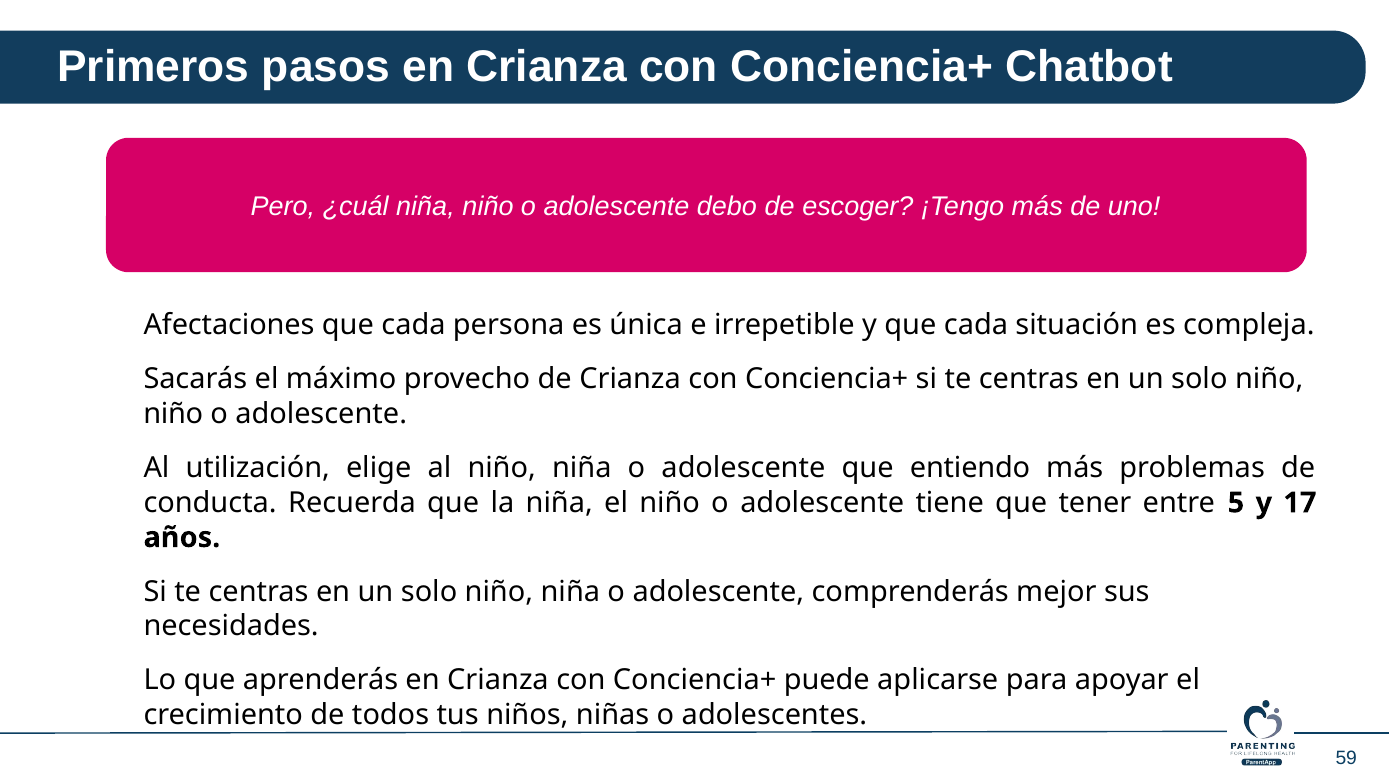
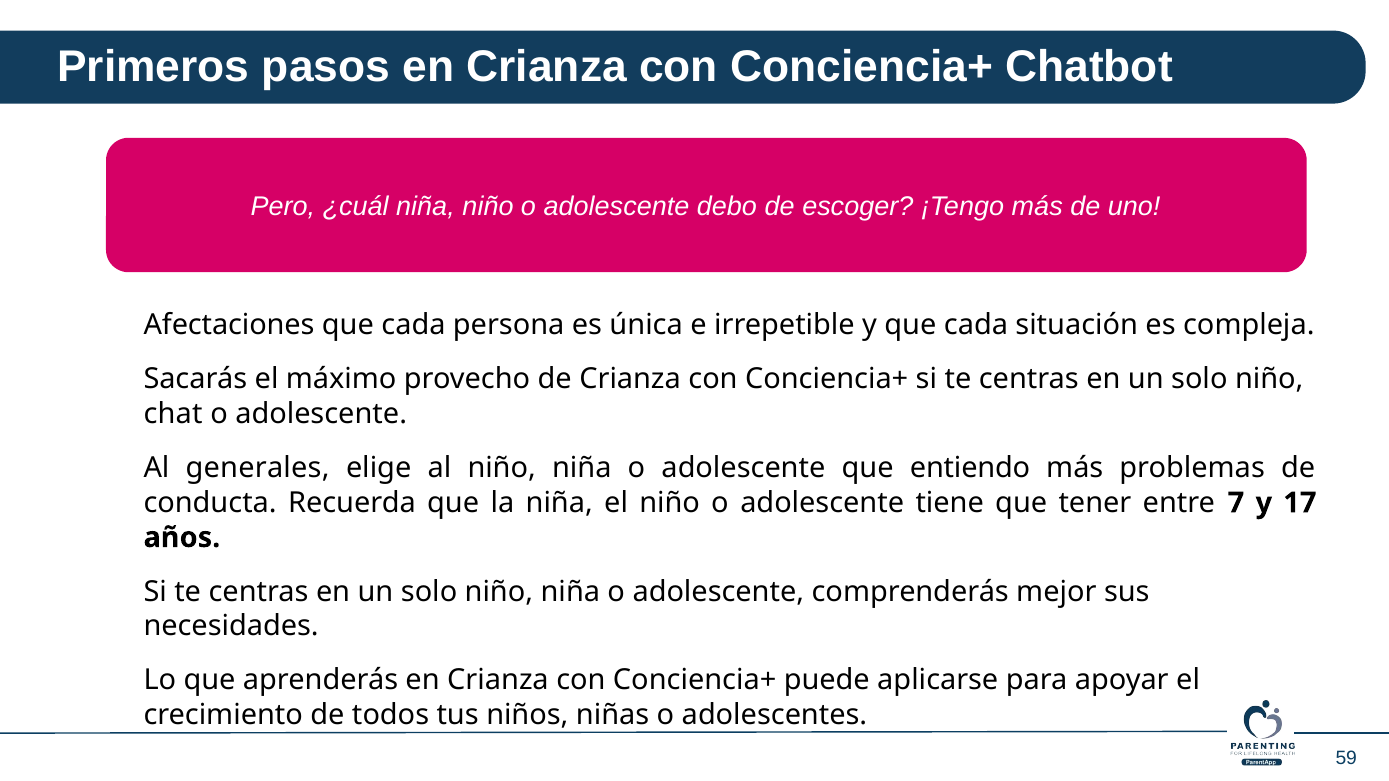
niño at (173, 414): niño -> chat
utilización: utilización -> generales
5: 5 -> 7
